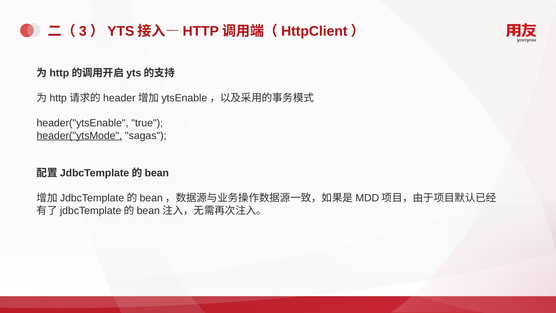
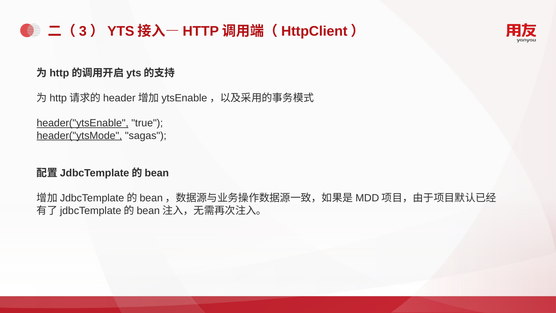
header("ytsEnable underline: none -> present
